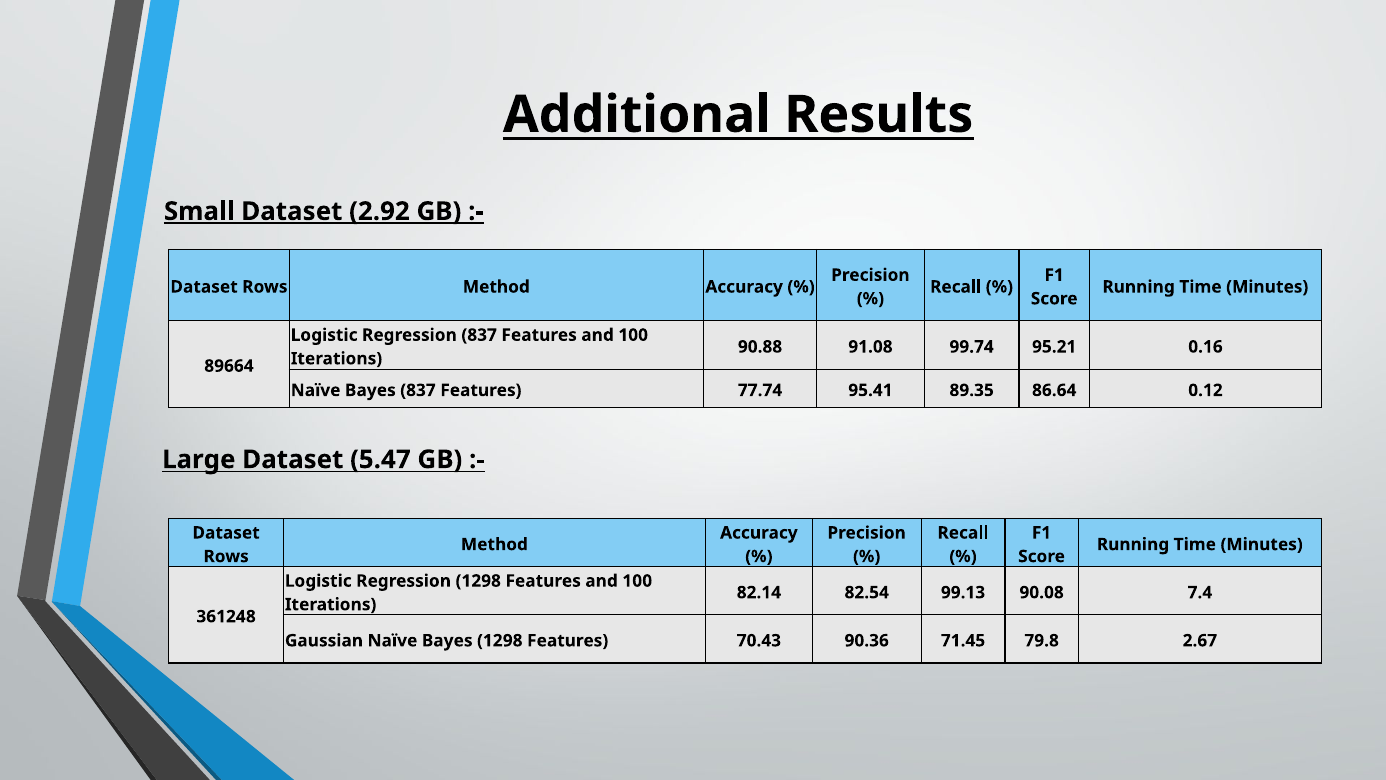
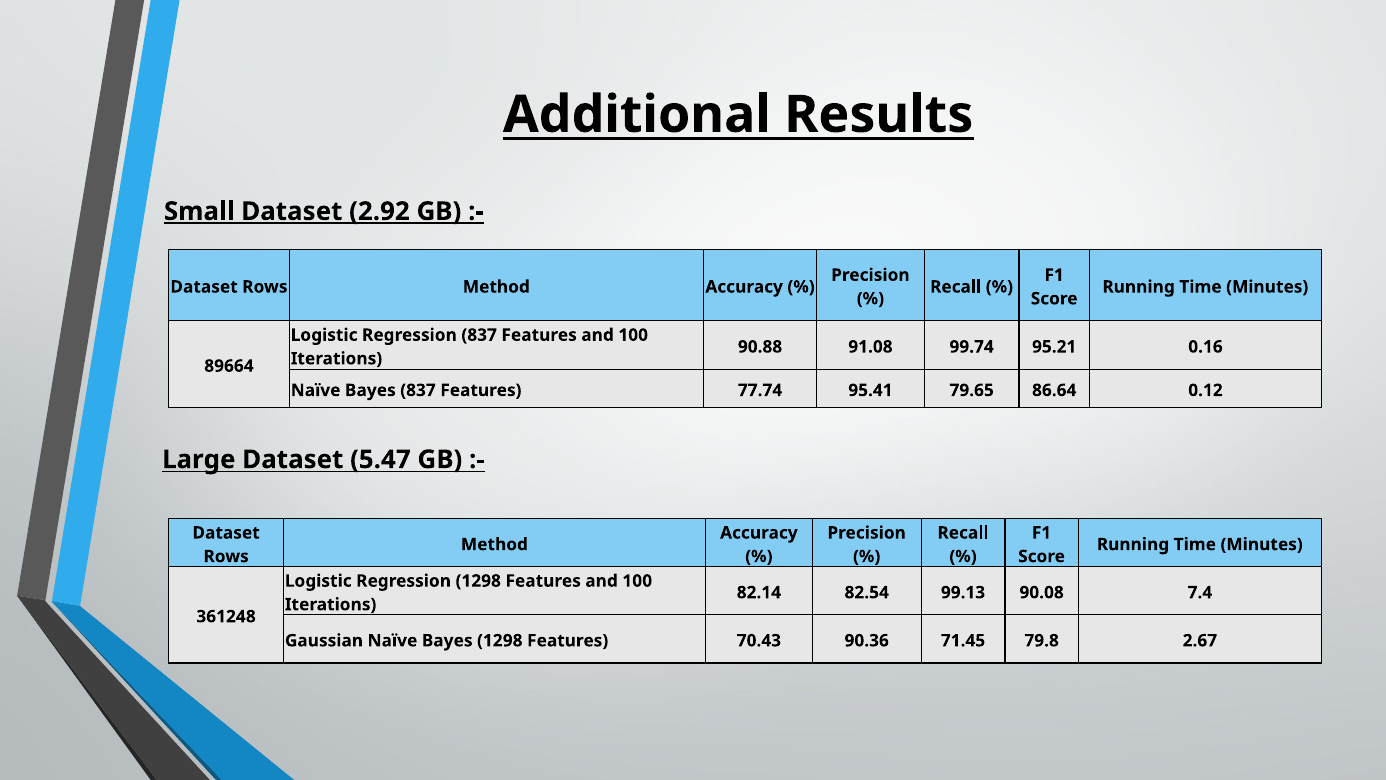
89.35: 89.35 -> 79.65
